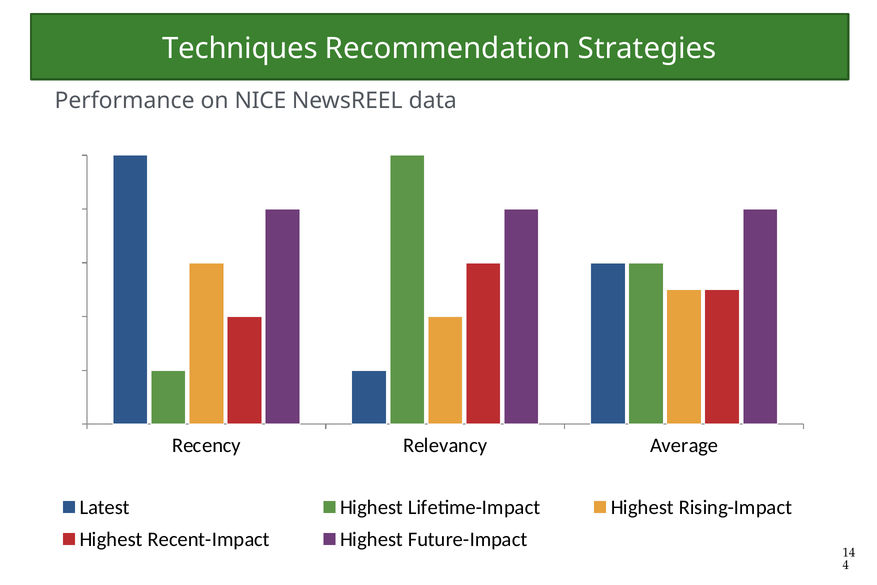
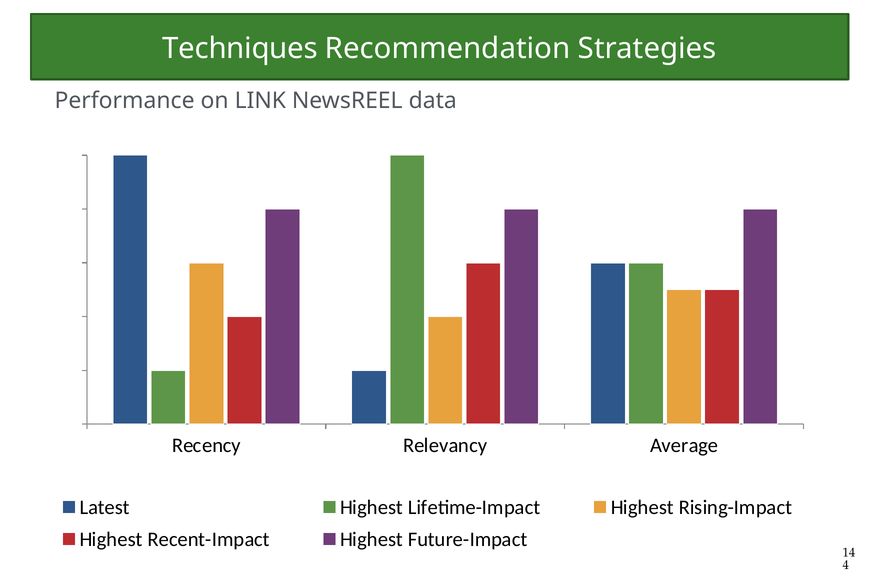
NICE: NICE -> LINK
